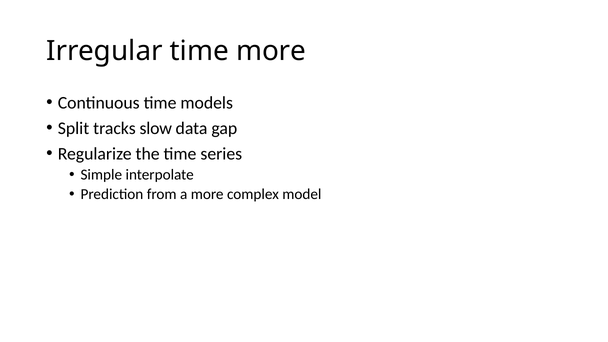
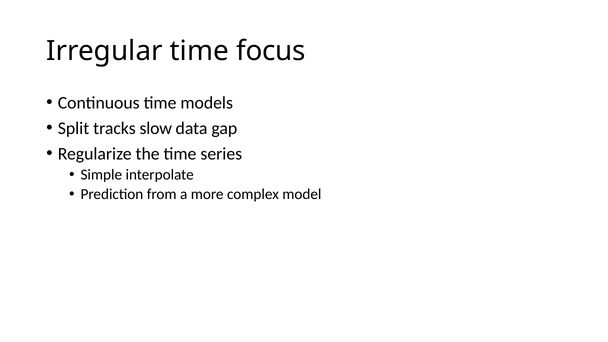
time more: more -> focus
